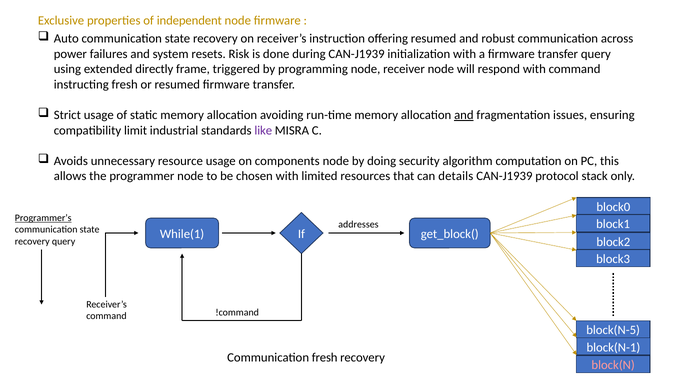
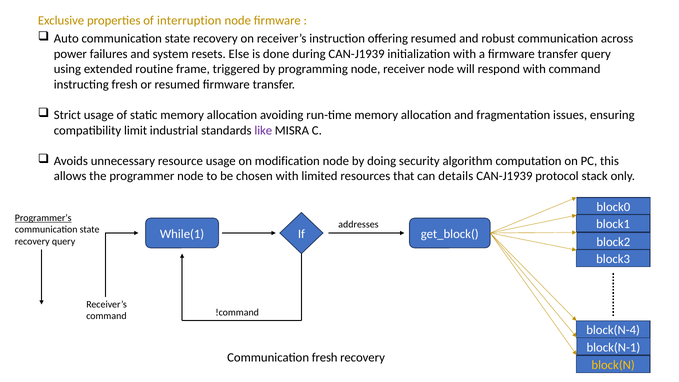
independent: independent -> interruption
Risk: Risk -> Else
directly: directly -> routine
and at (464, 115) underline: present -> none
components: components -> modification
block(N-5: block(N-5 -> block(N-4
block(N colour: pink -> yellow
